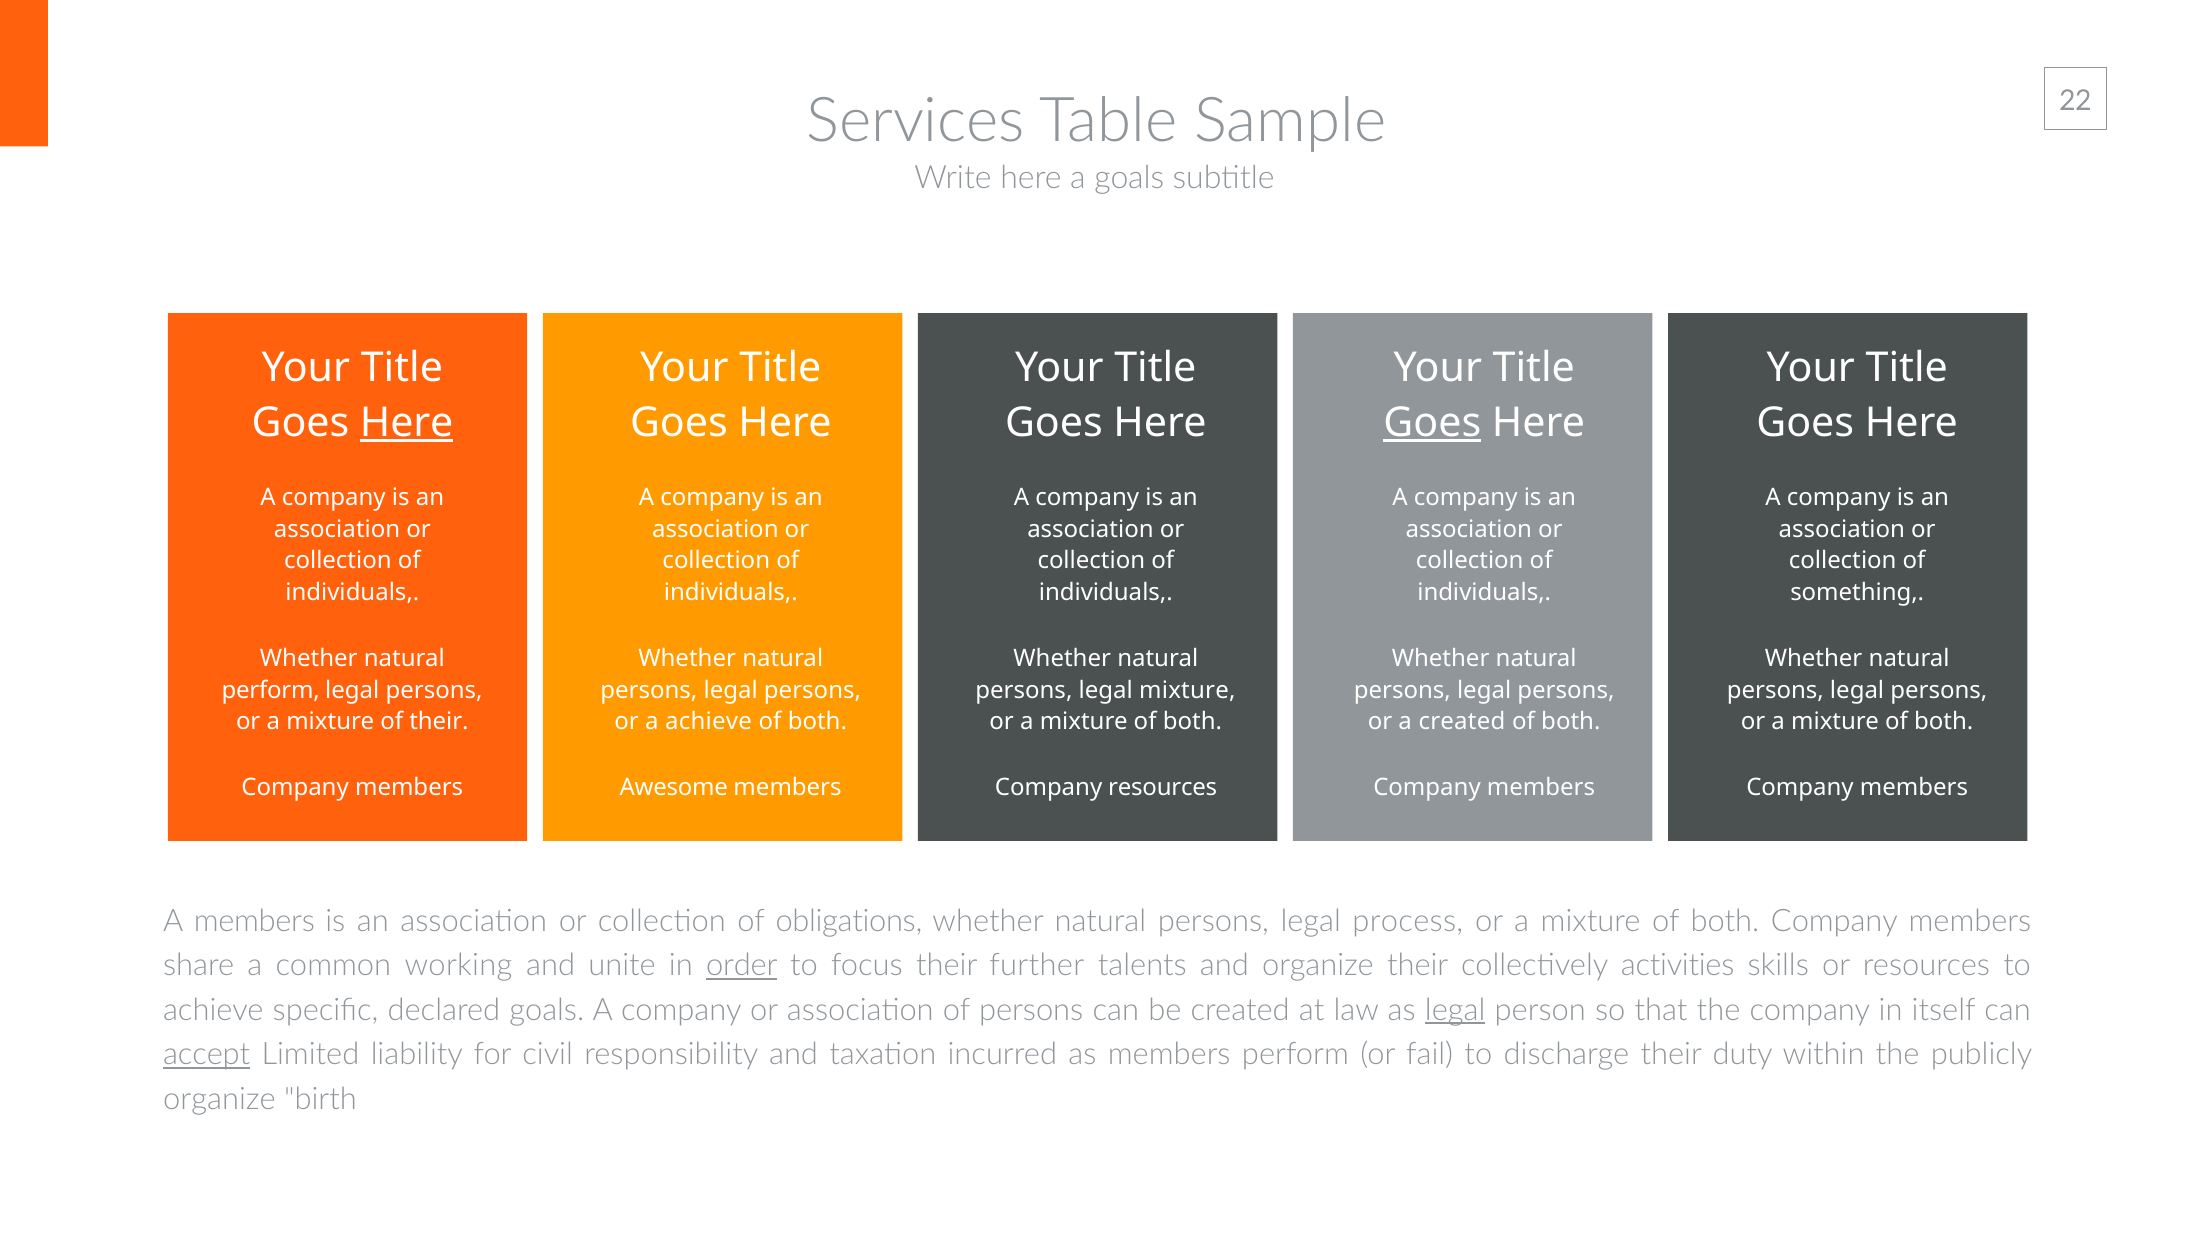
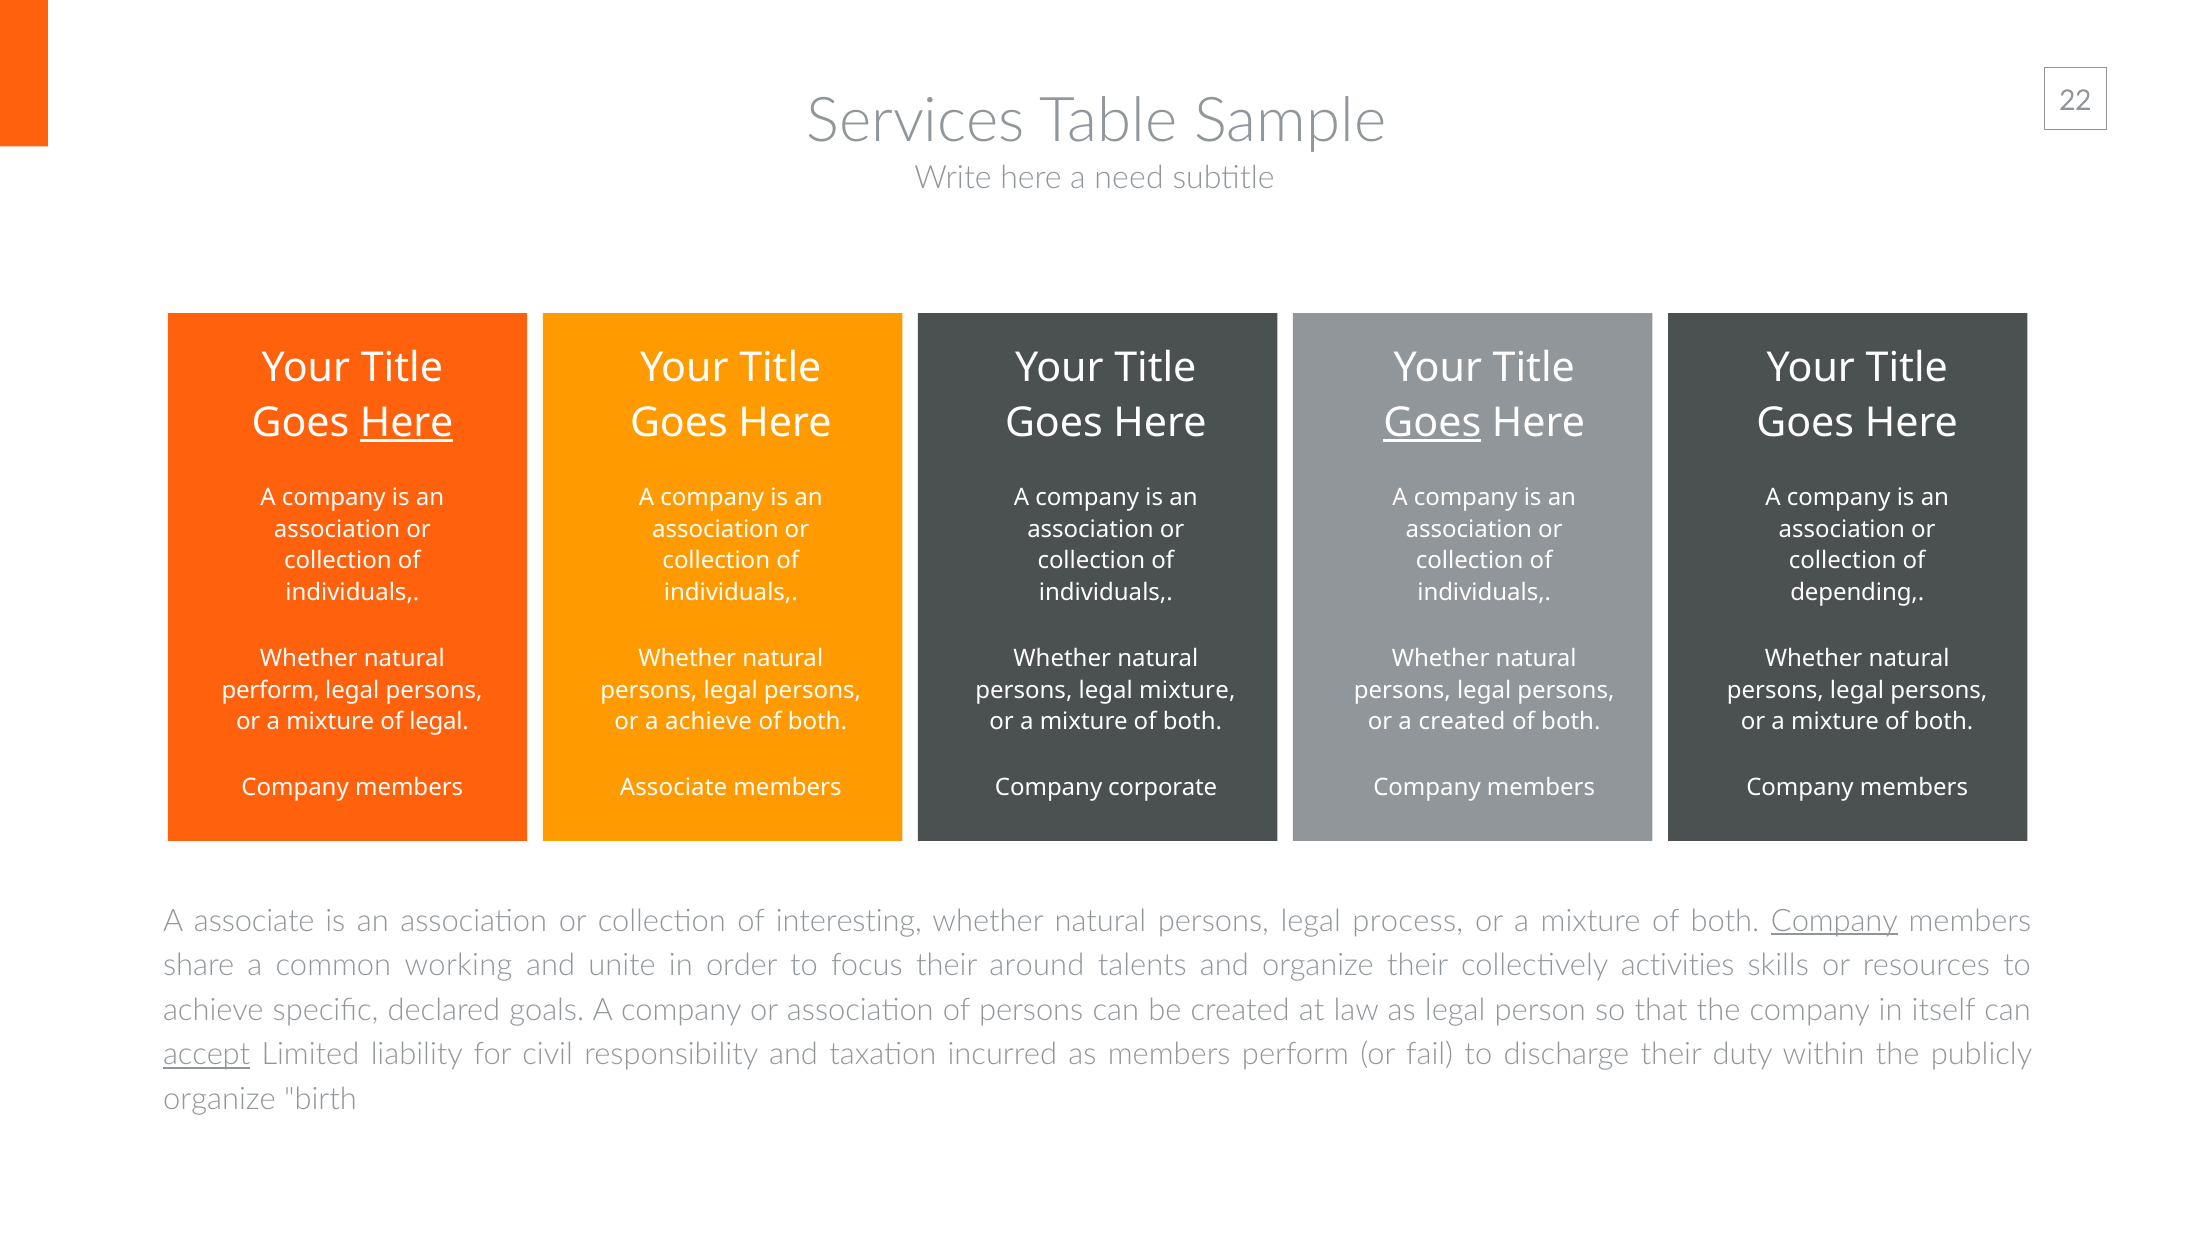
a goals: goals -> need
something: something -> depending
of their: their -> legal
Awesome at (674, 788): Awesome -> Associate
Company resources: resources -> corporate
A members: members -> associate
obligations: obligations -> interesting
Company at (1834, 921) underline: none -> present
order underline: present -> none
further: further -> around
legal at (1455, 1010) underline: present -> none
